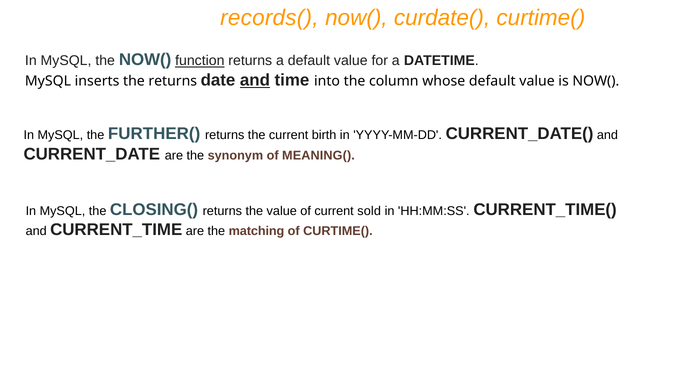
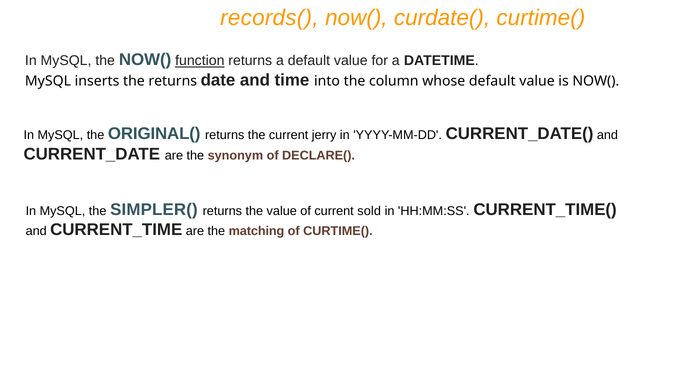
and at (255, 80) underline: present -> none
FURTHER(: FURTHER( -> ORIGINAL(
birth: birth -> jerry
MEANING(: MEANING( -> DECLARE(
CLOSING(: CLOSING( -> SIMPLER(
